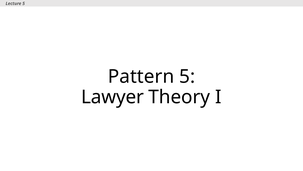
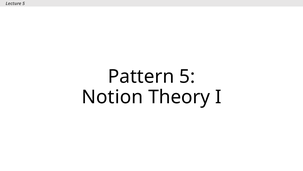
Lawyer: Lawyer -> Notion
